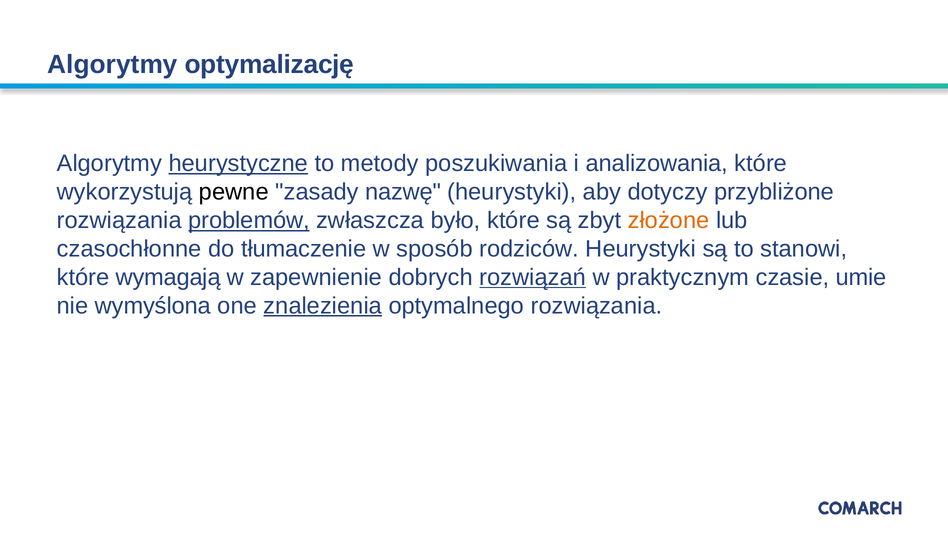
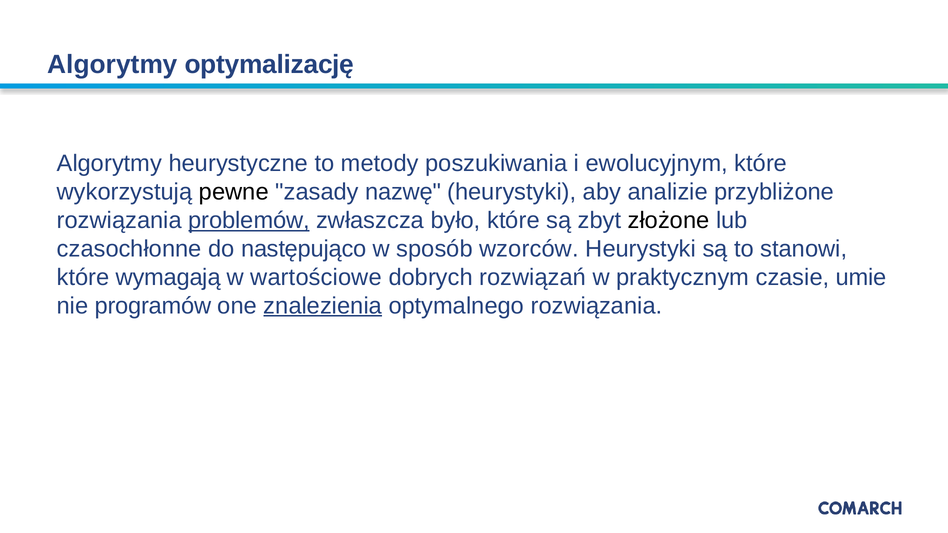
heurystyczne underline: present -> none
analizowania: analizowania -> ewolucyjnym
dotyczy: dotyczy -> analizie
złożone colour: orange -> black
tłumaczenie: tłumaczenie -> następująco
rodziców: rodziców -> wzorców
zapewnienie: zapewnienie -> wartościowe
rozwiązań underline: present -> none
wymyślona: wymyślona -> programów
